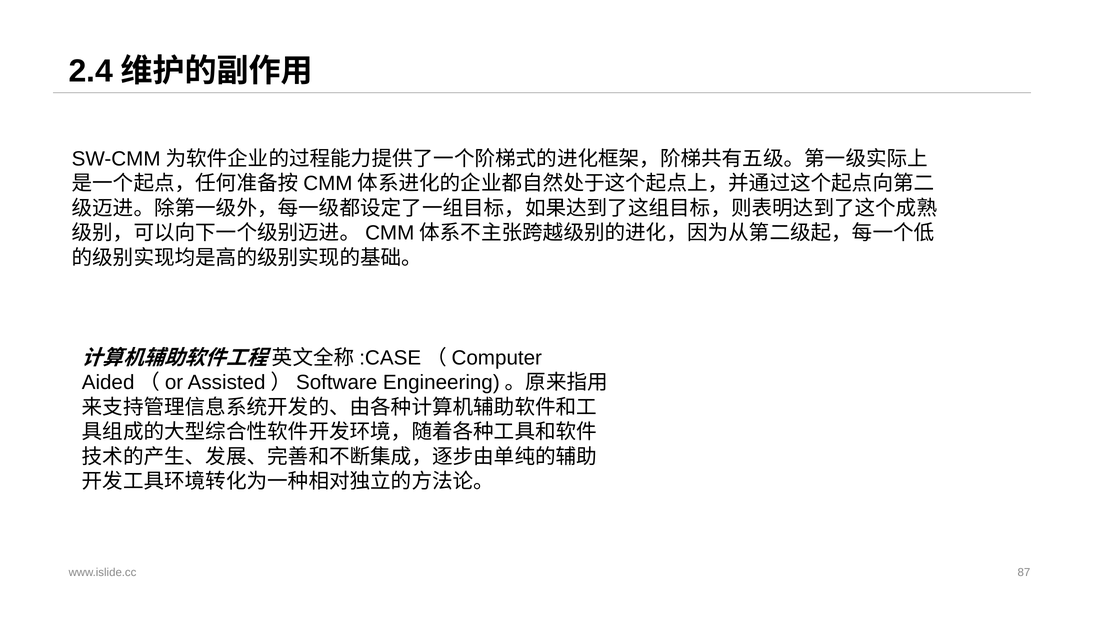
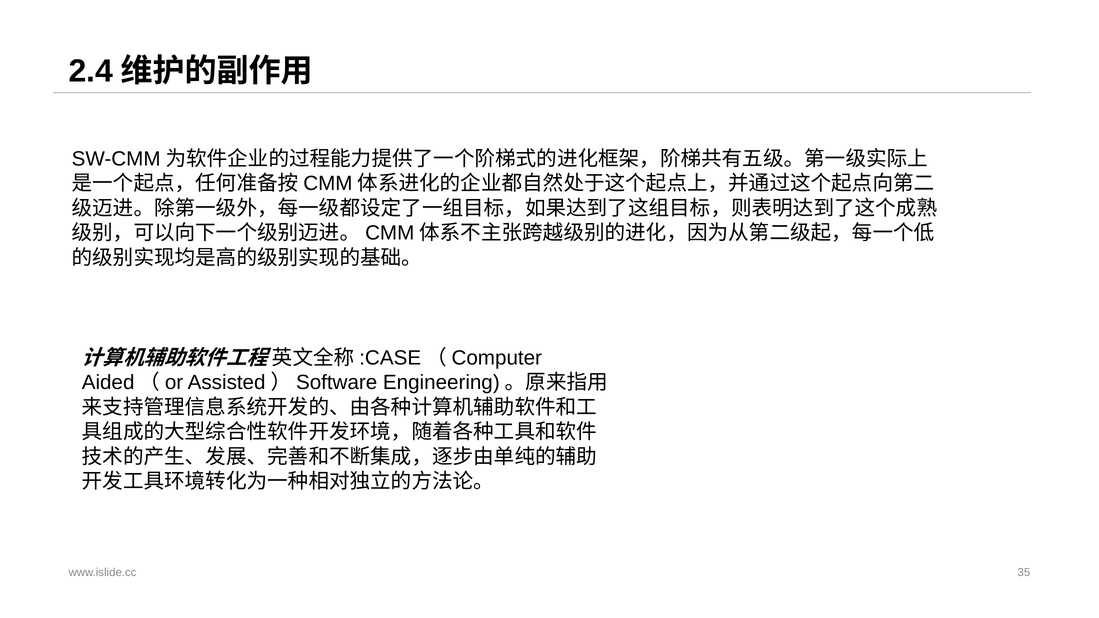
87: 87 -> 35
